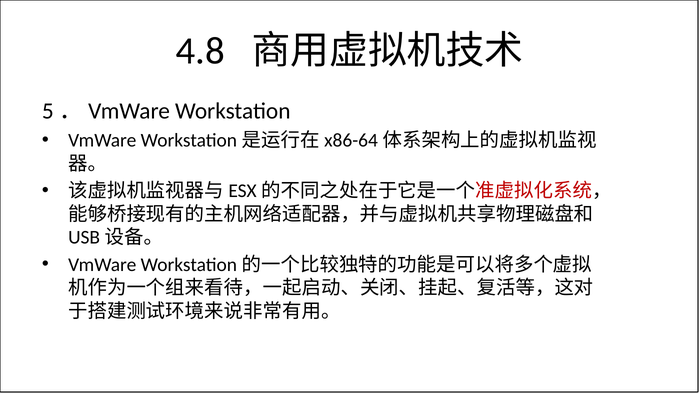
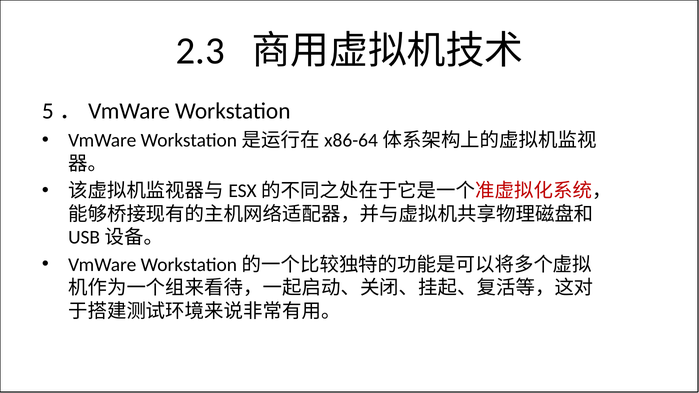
4.8: 4.8 -> 2.3
